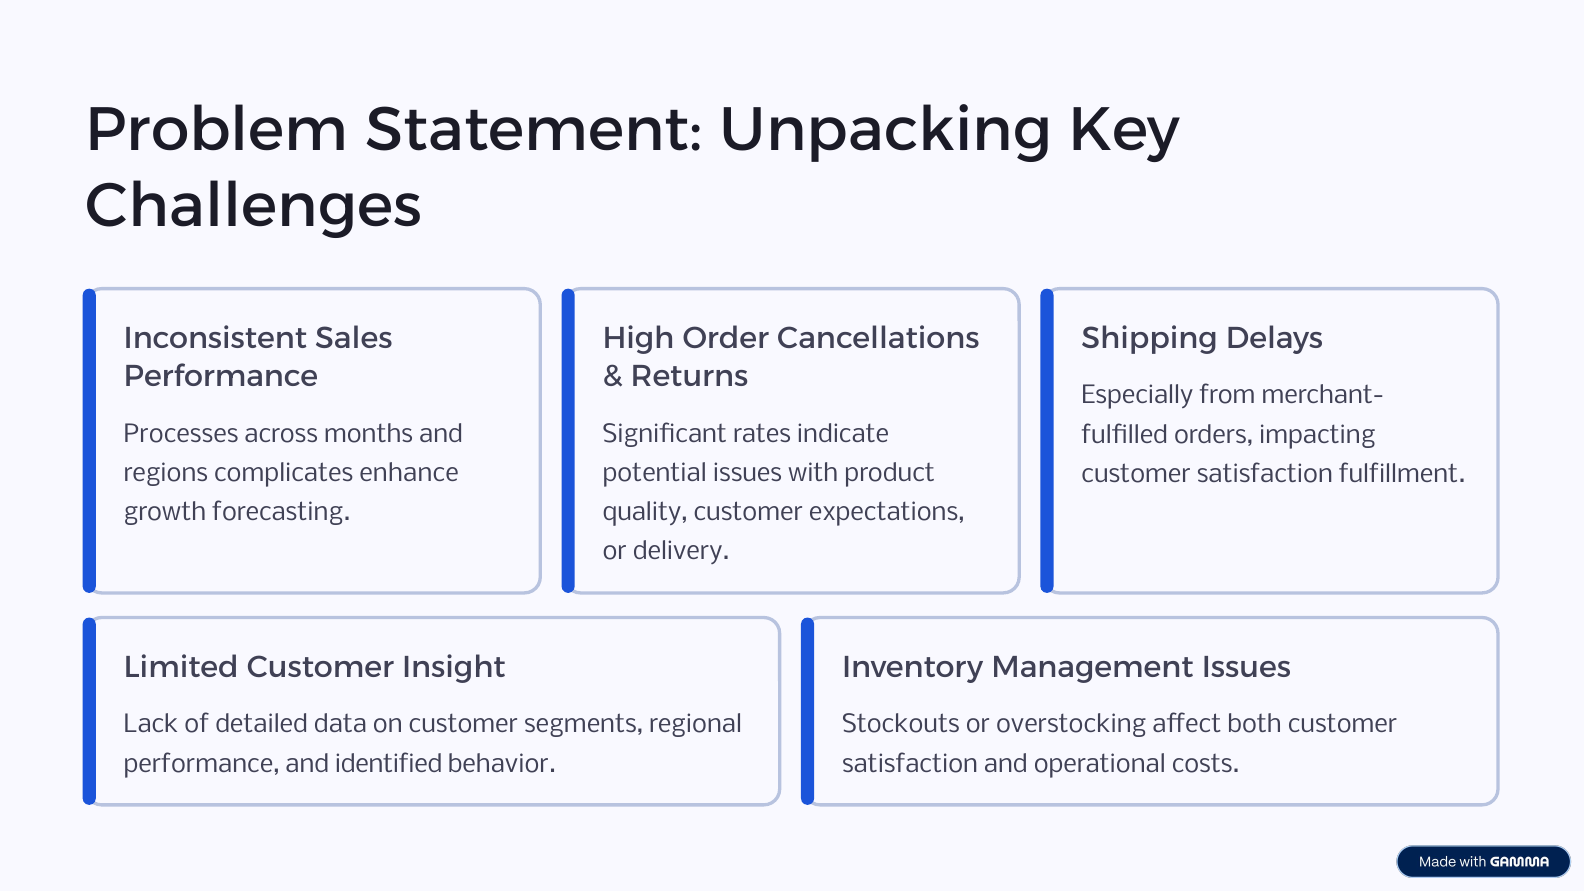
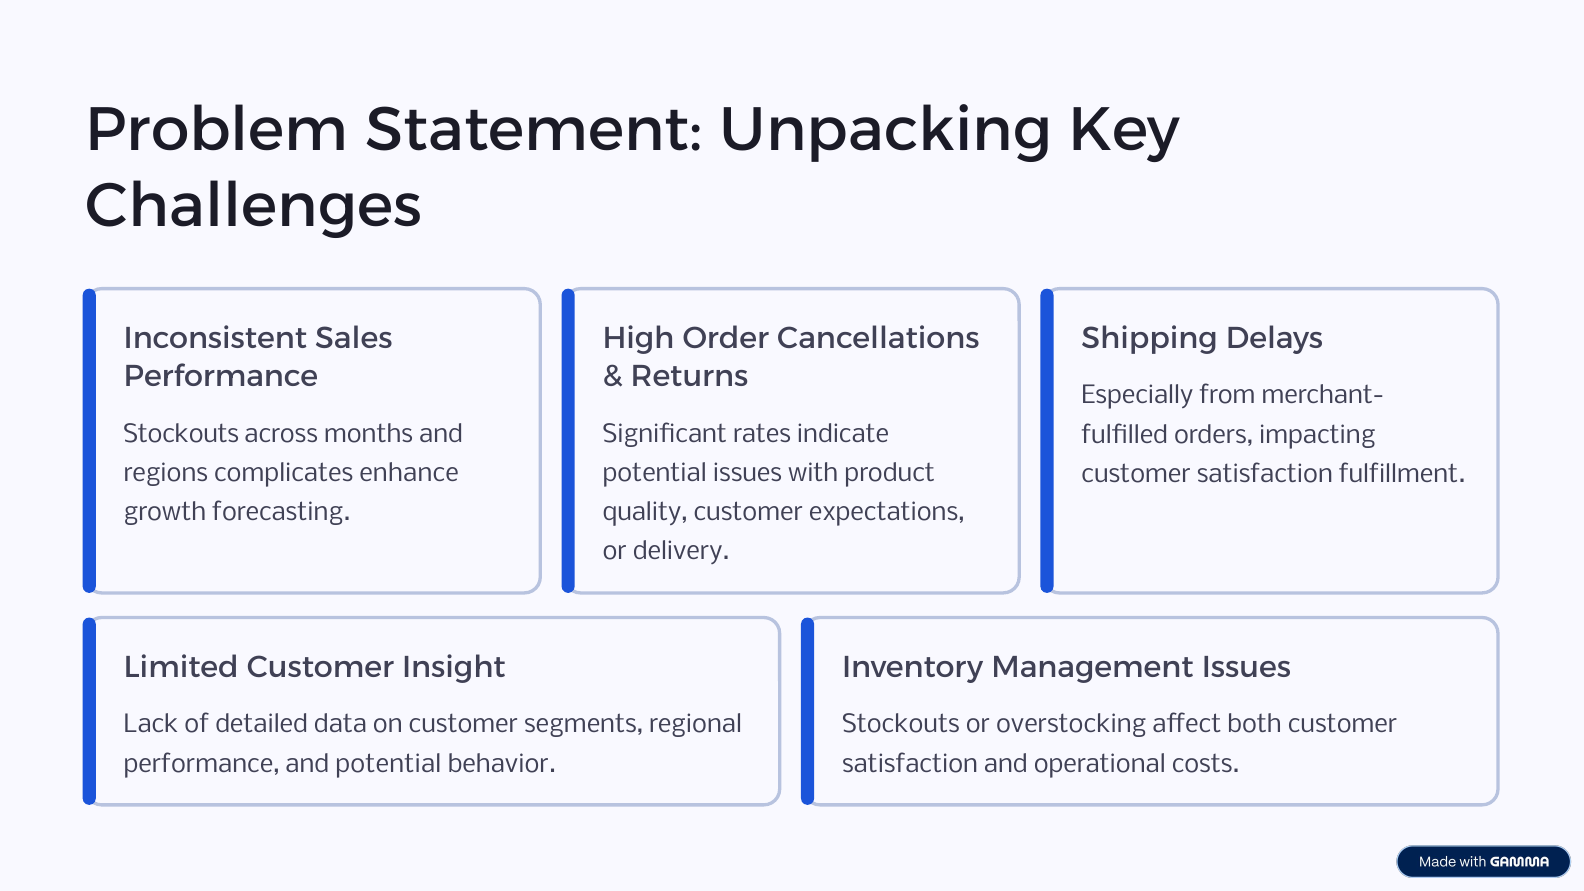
Processes at (181, 434): Processes -> Stockouts
and identified: identified -> potential
